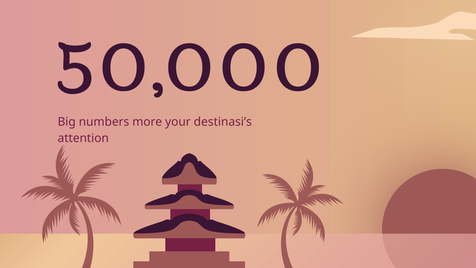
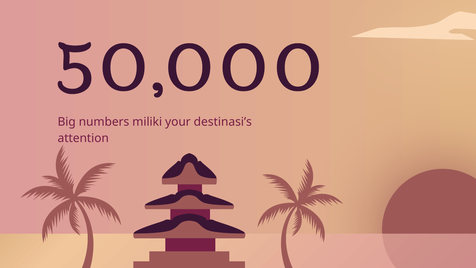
more: more -> miliki
